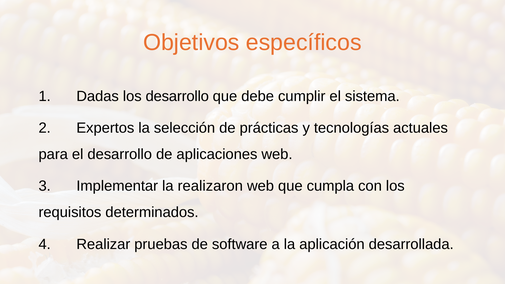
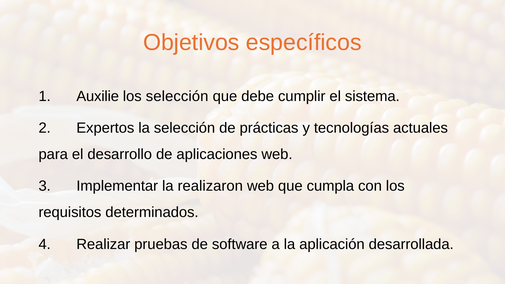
Dadas: Dadas -> Auxilie
los desarrollo: desarrollo -> selección
